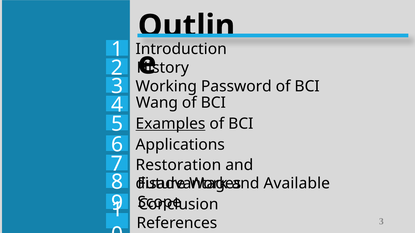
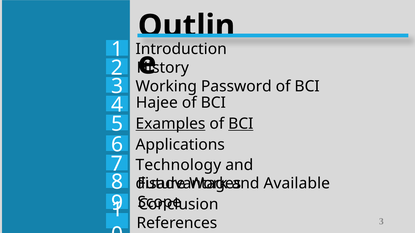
Wang: Wang -> Hajee
BCI at (241, 124) underline: none -> present
Restoration: Restoration -> Technology
